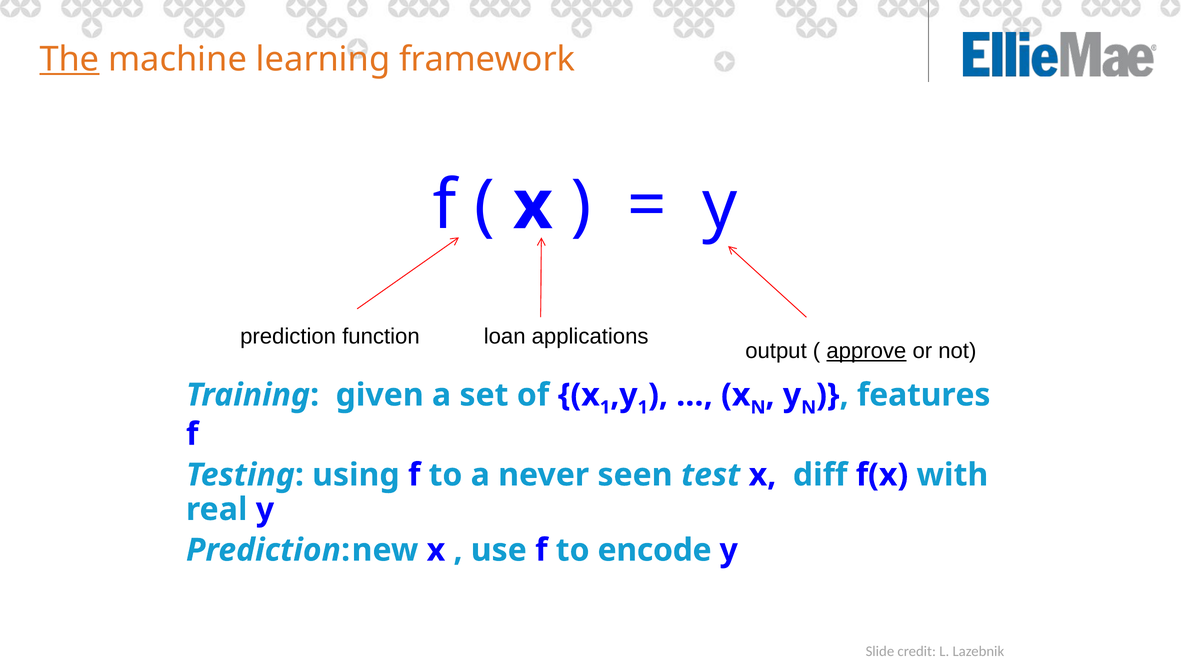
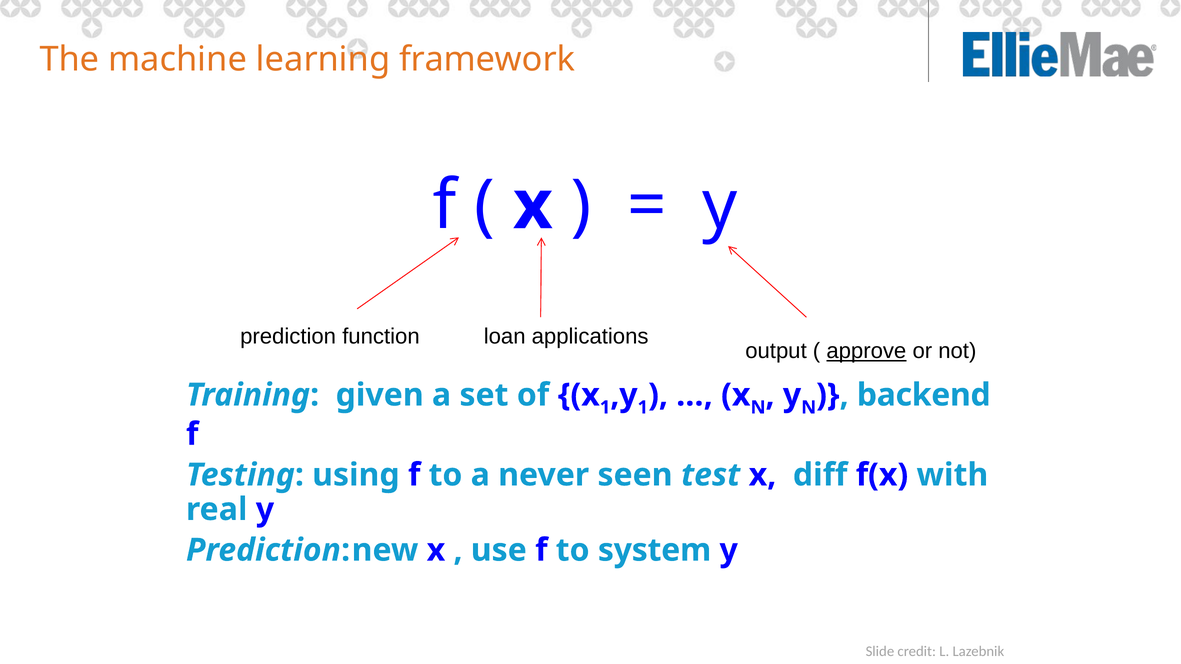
The underline: present -> none
features: features -> backend
encode: encode -> system
